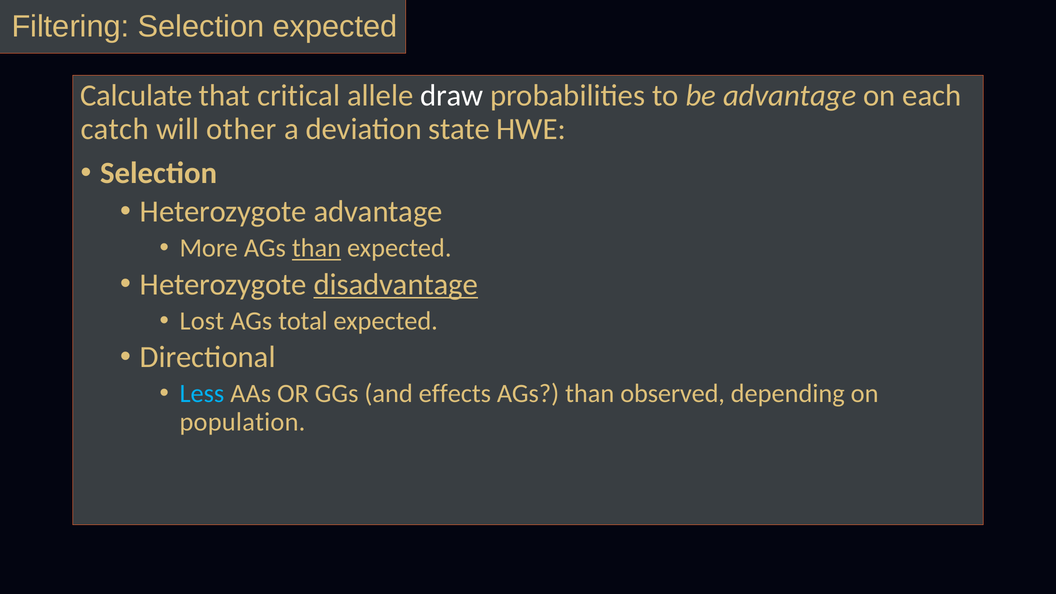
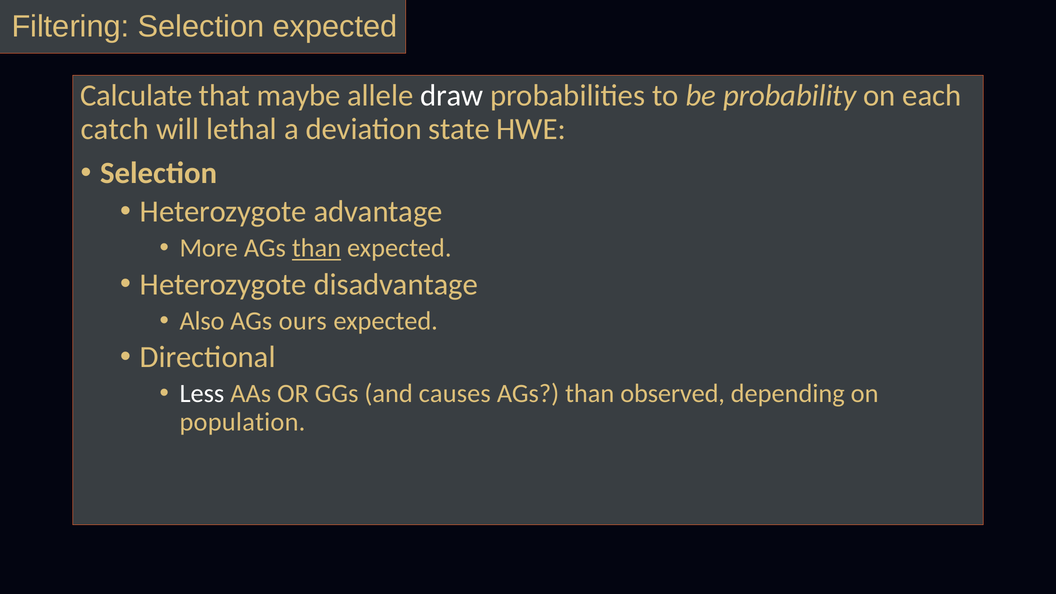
critical: critical -> maybe
be advantage: advantage -> probability
other: other -> lethal
disadvantage underline: present -> none
Lost: Lost -> Also
total: total -> ours
Less colour: light blue -> white
effects: effects -> causes
